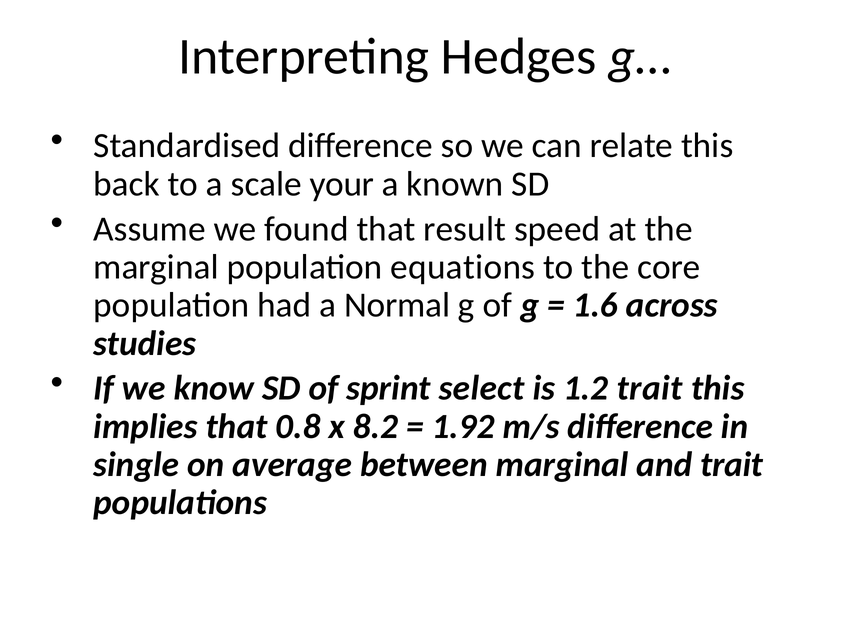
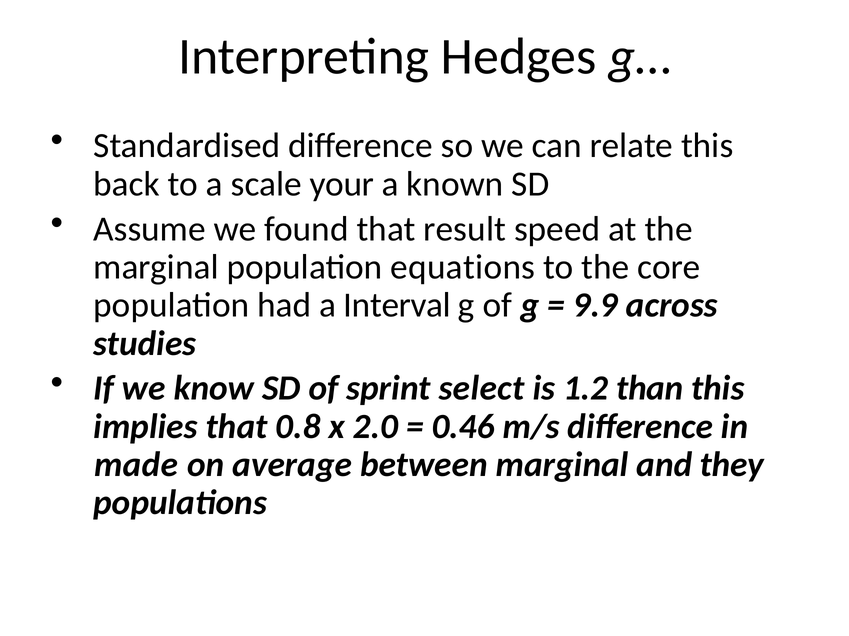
Normal: Normal -> Interval
1.6: 1.6 -> 9.9
1.2 trait: trait -> than
8.2: 8.2 -> 2.0
1.92: 1.92 -> 0.46
single: single -> made
and trait: trait -> they
